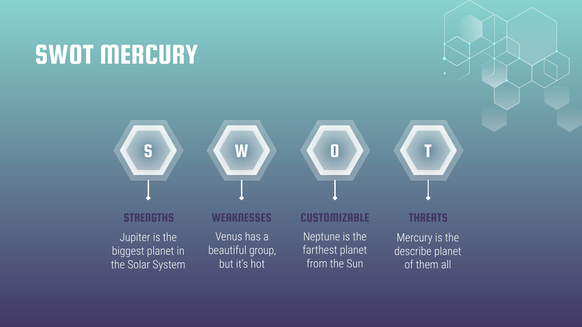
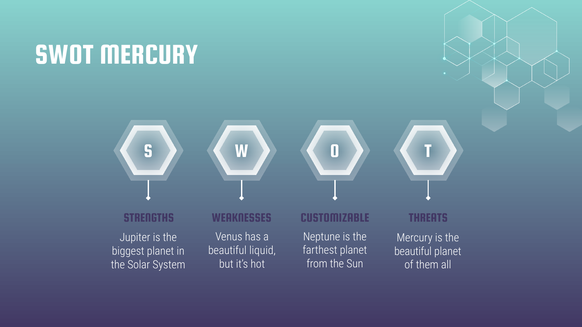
group: group -> liquid
describe at (413, 252): describe -> beautiful
